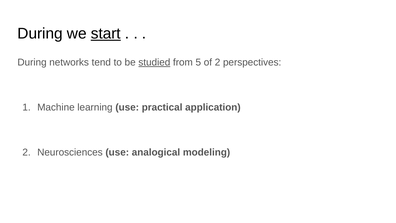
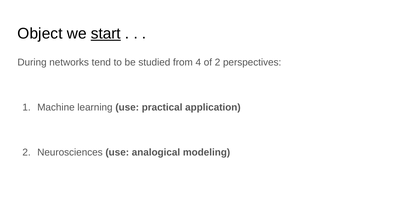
During at (40, 34): During -> Object
studied underline: present -> none
5: 5 -> 4
